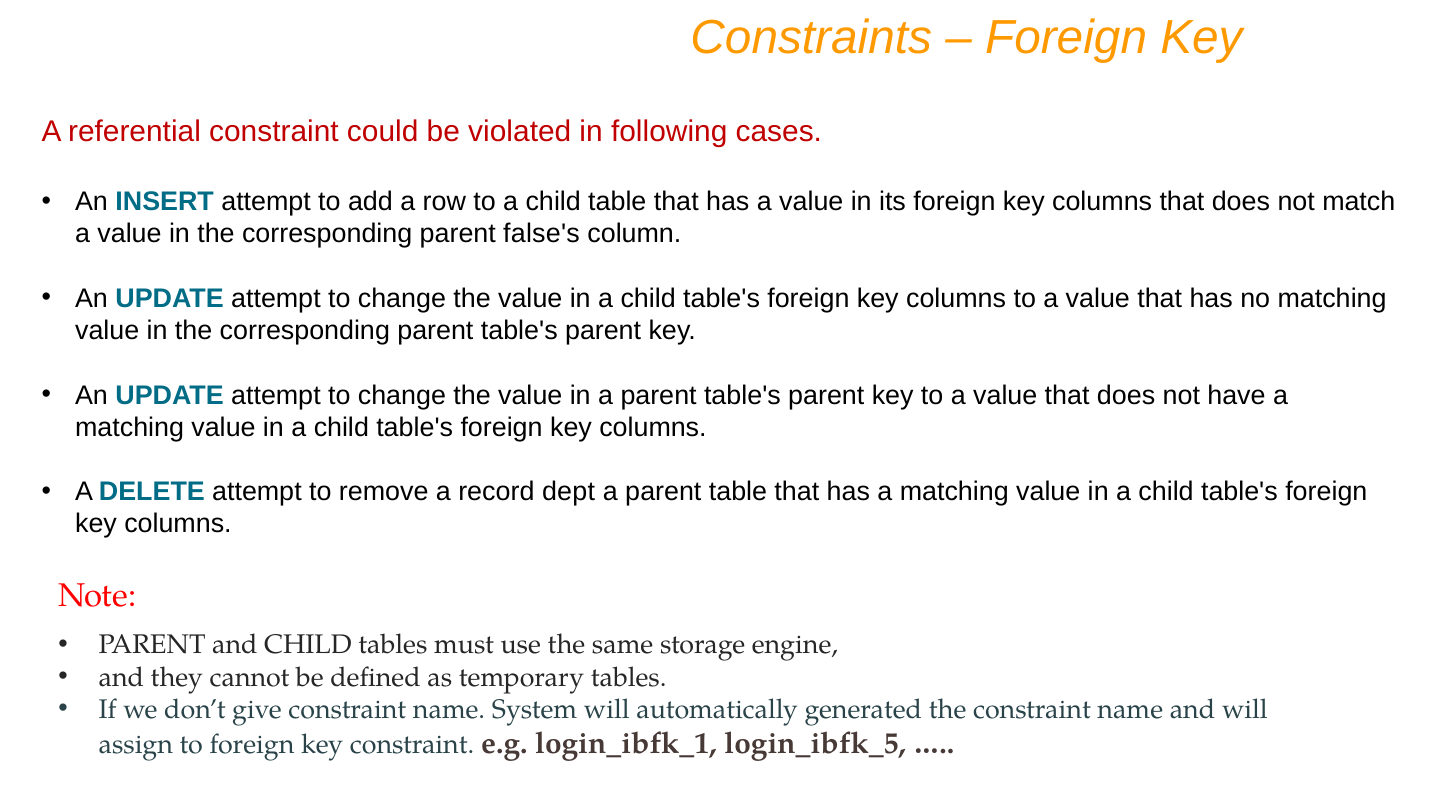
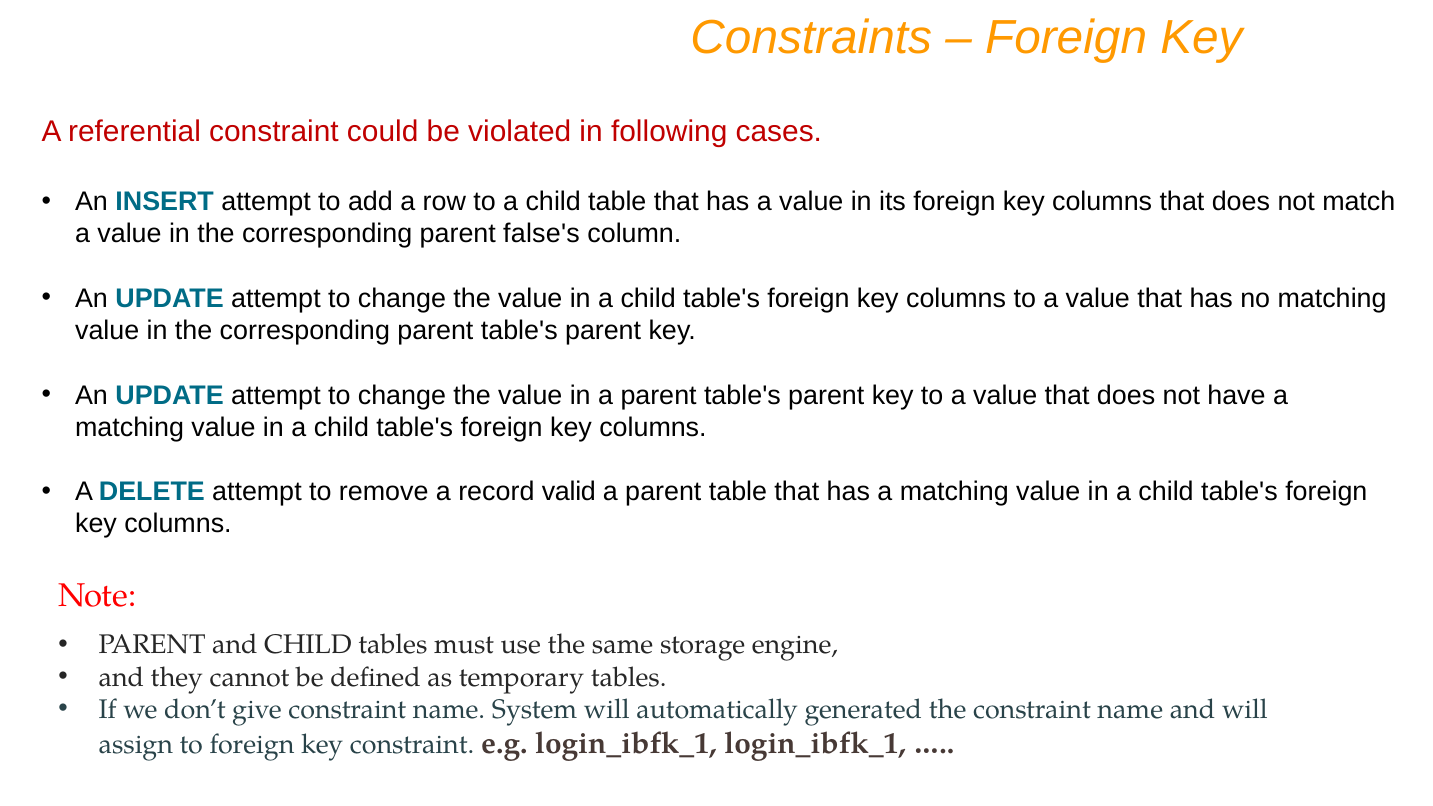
dept: dept -> valid
login_ibfk_1 login_ibfk_5: login_ibfk_5 -> login_ibfk_1
